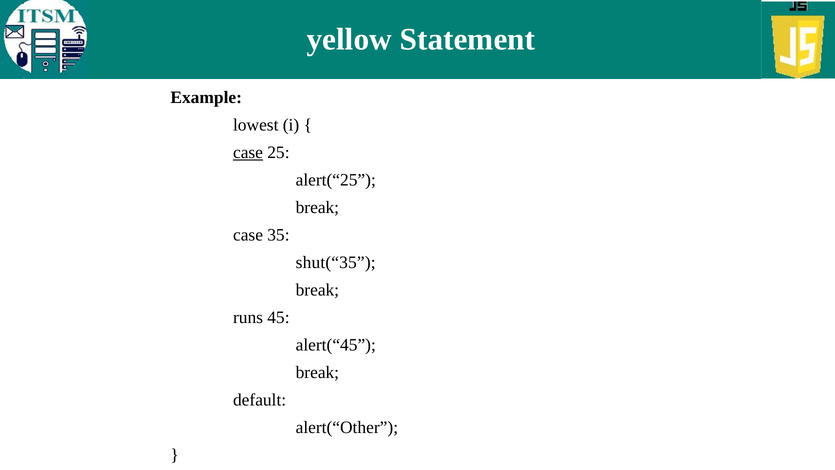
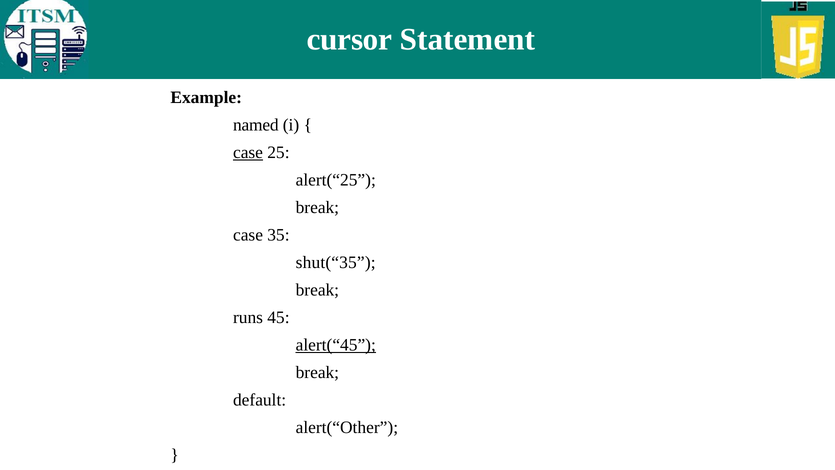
yellow: yellow -> cursor
lowest: lowest -> named
alert(“45 underline: none -> present
